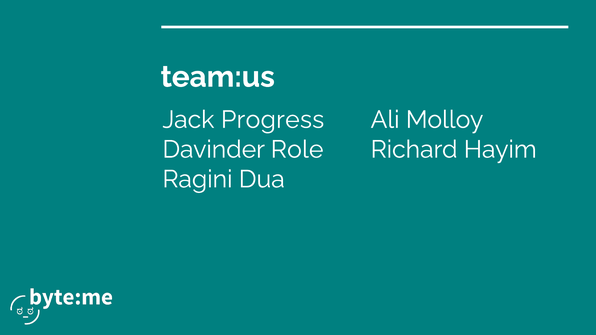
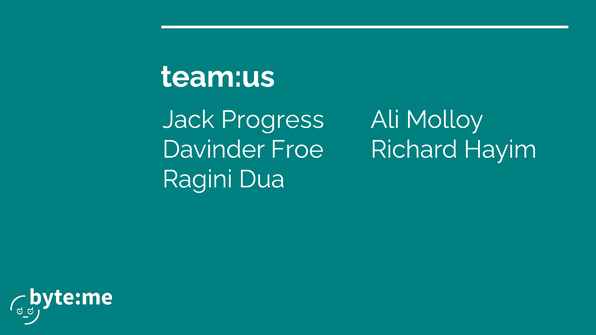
Role: Role -> Froe
